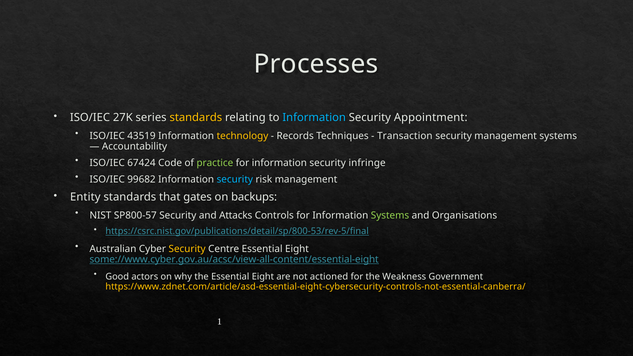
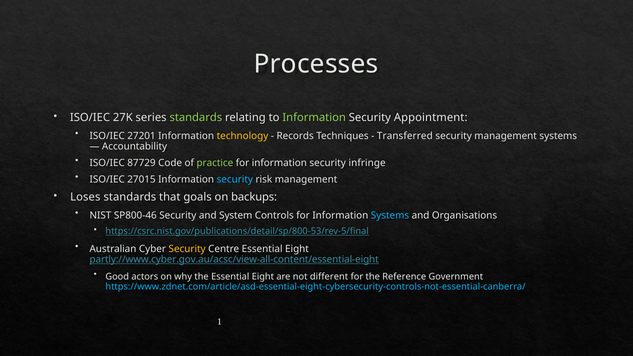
standards at (196, 118) colour: yellow -> light green
Information at (314, 118) colour: light blue -> light green
43519: 43519 -> 27201
Transaction: Transaction -> Transferred
67424: 67424 -> 87729
99682: 99682 -> 27015
Entity: Entity -> Loses
gates: gates -> goals
SP800-57: SP800-57 -> SP800-46
Attacks: Attacks -> System
Systems at (390, 215) colour: light green -> light blue
some://www.cyber.gov.au/acsc/view-all-content/essential-eight: some://www.cyber.gov.au/acsc/view-all-content/essential-eight -> partly://www.cyber.gov.au/acsc/view-all-content/essential-eight
actioned: actioned -> different
Weakness: Weakness -> Reference
https://www.zdnet.com/article/asd-essential-eight-cybersecurity-controls-not-essential-canberra/ colour: yellow -> light blue
